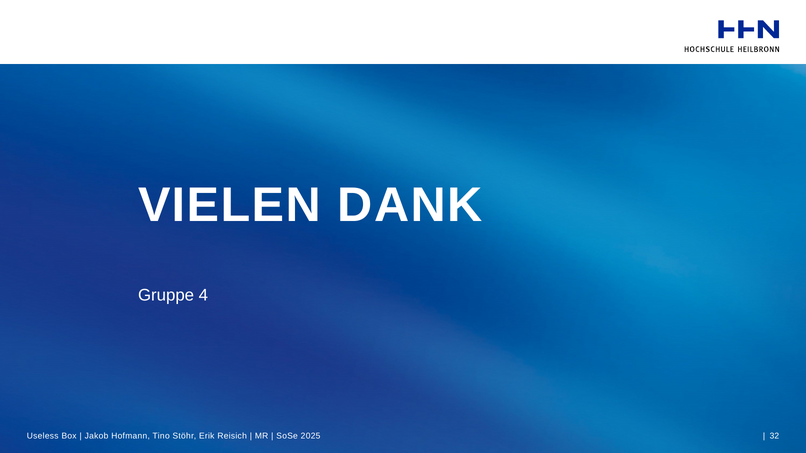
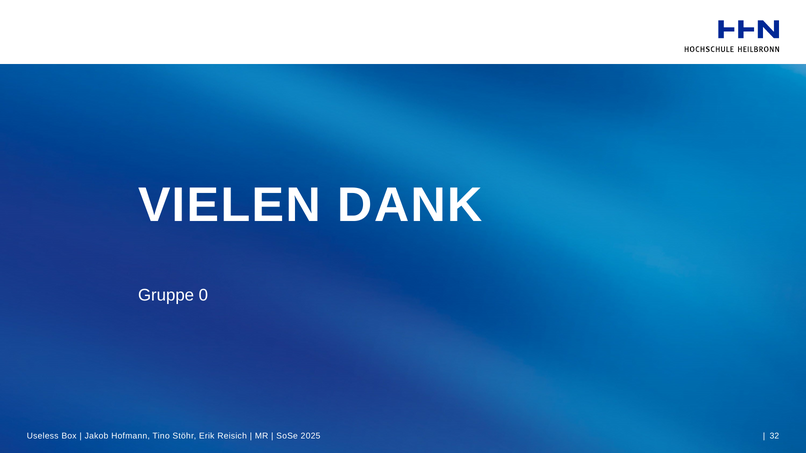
4: 4 -> 0
